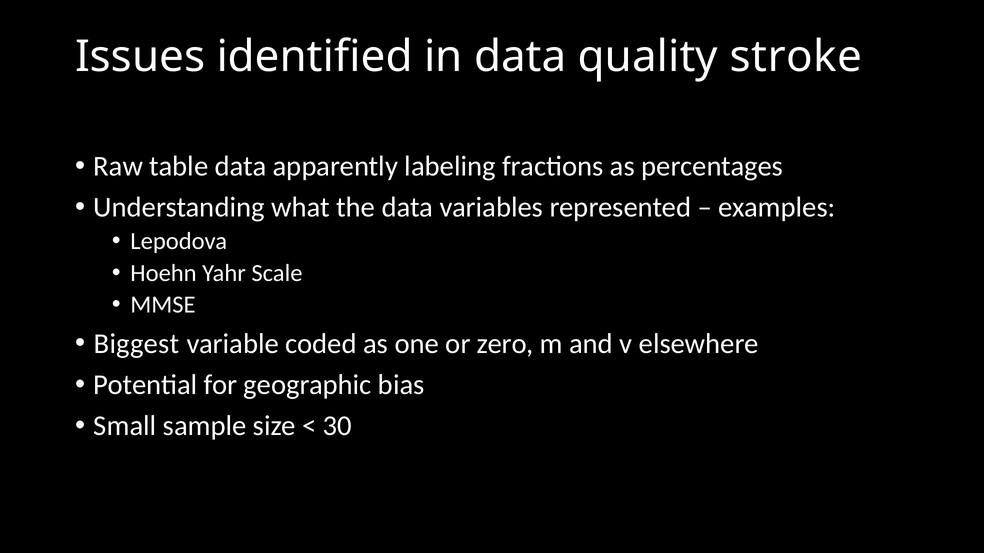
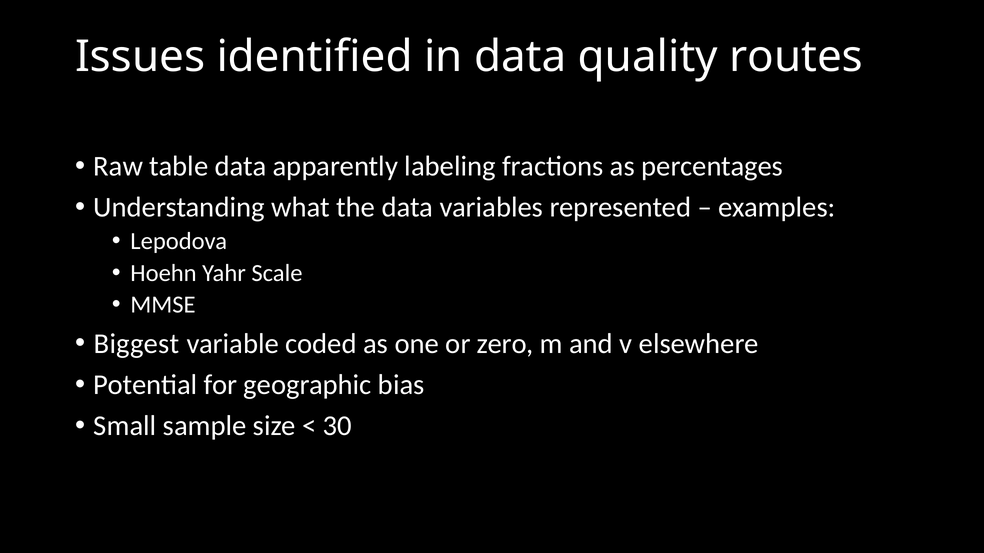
stroke: stroke -> routes
